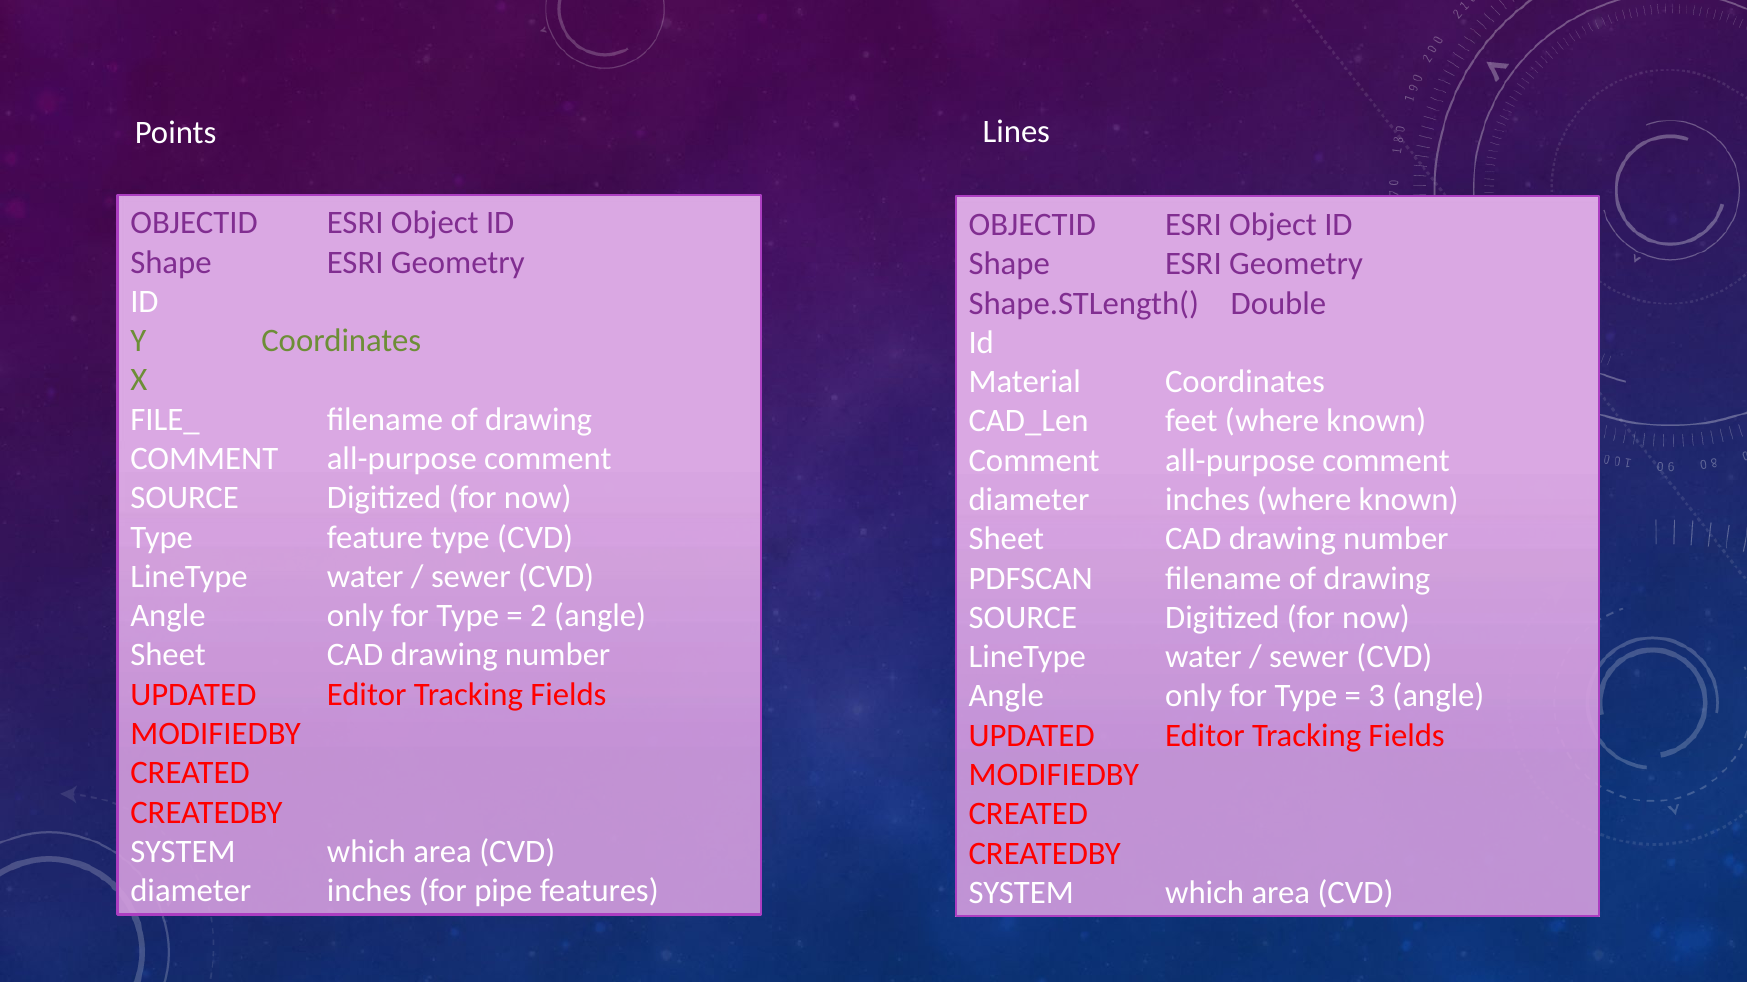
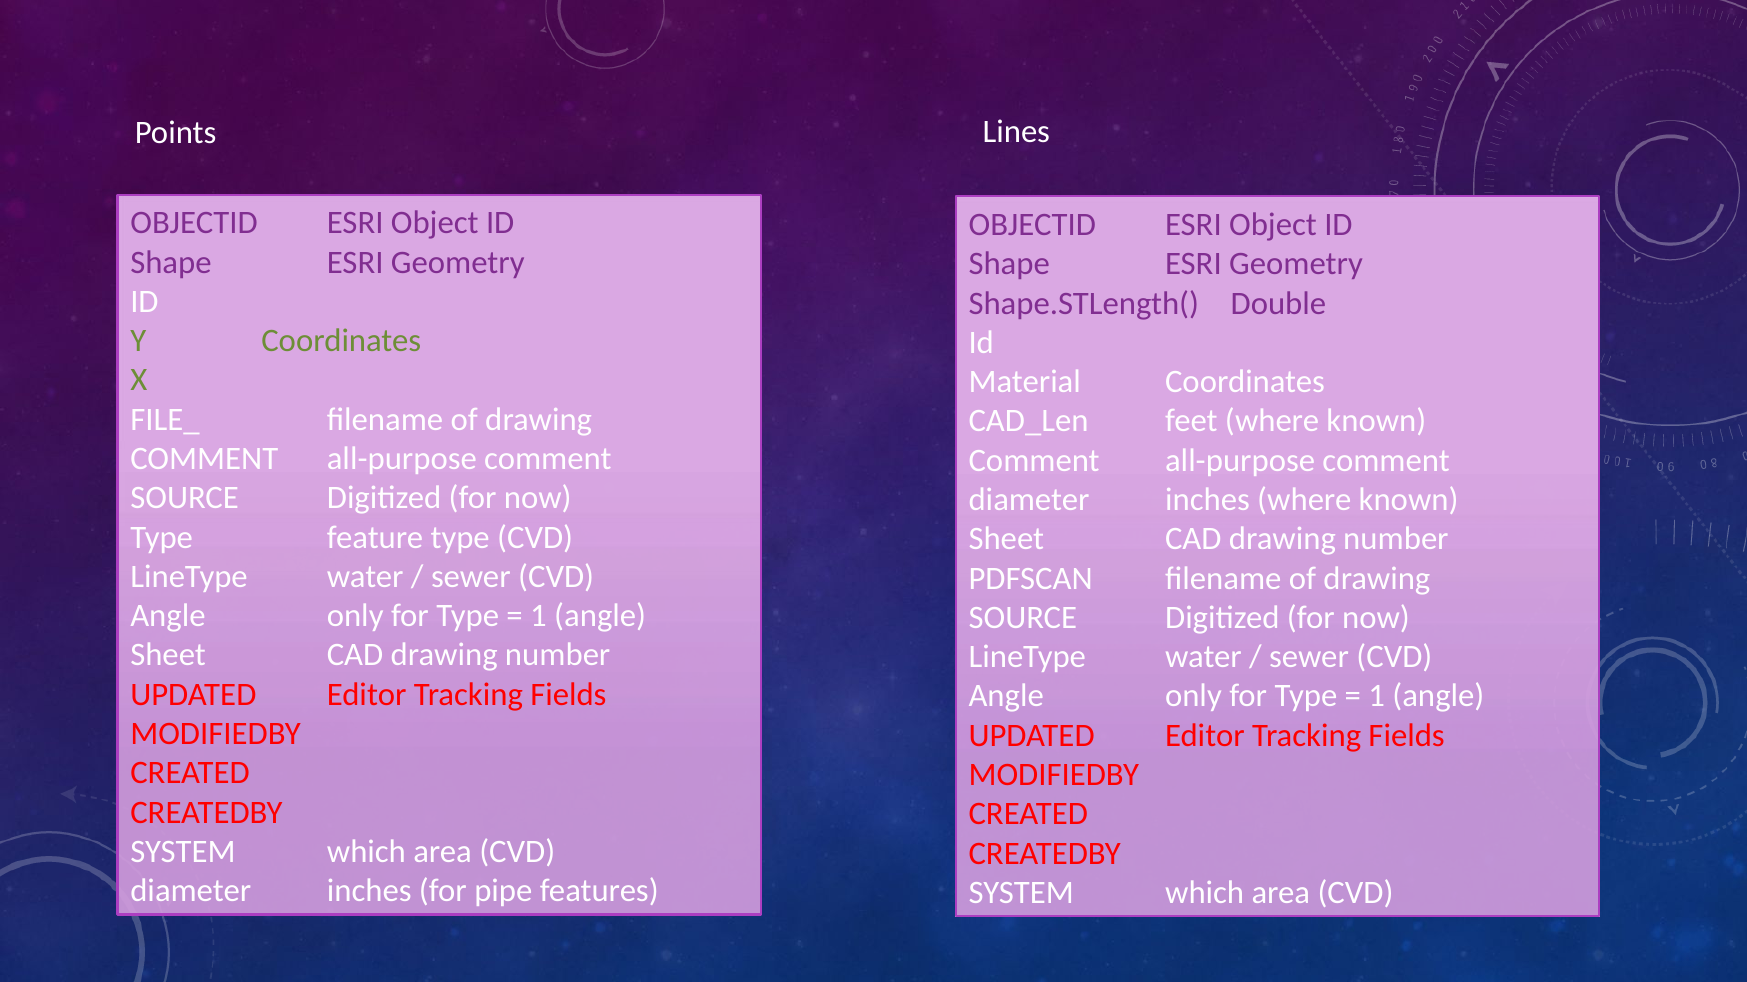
2 at (539, 616): 2 -> 1
3 at (1377, 697): 3 -> 1
